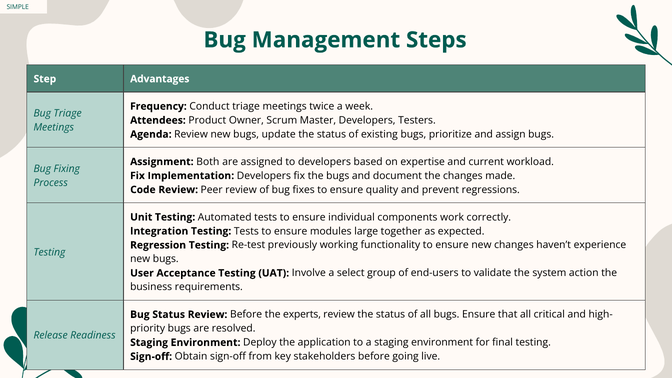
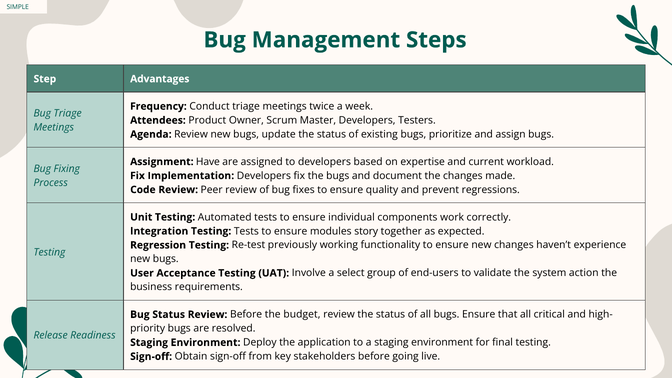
Both: Both -> Have
large: large -> story
experts: experts -> budget
